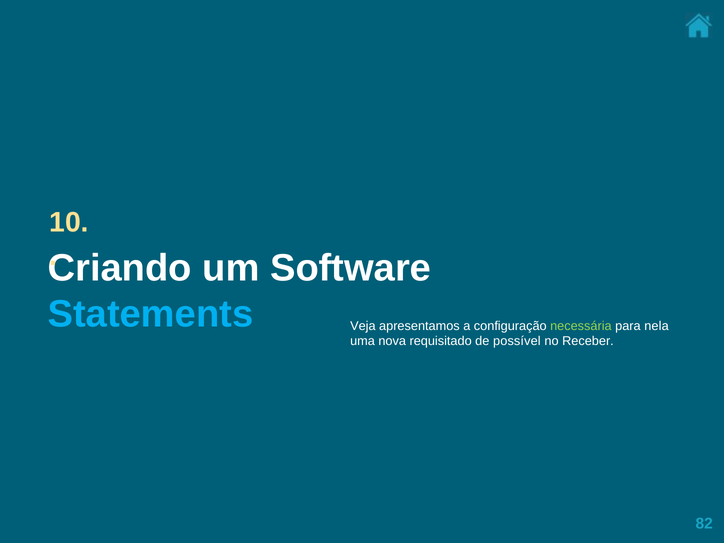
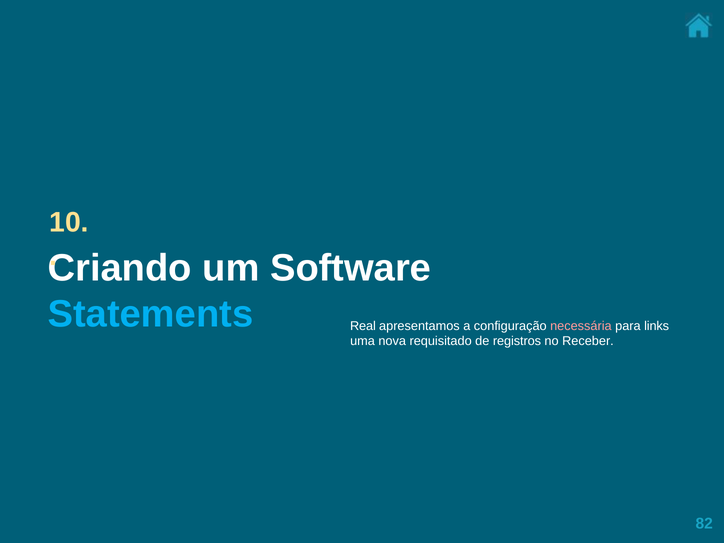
Veja: Veja -> Real
necessária colour: light green -> pink
nela: nela -> links
possível: possível -> registros
